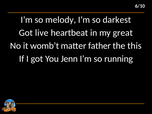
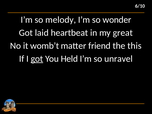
darkest: darkest -> wonder
live: live -> laid
father: father -> friend
got at (37, 59) underline: none -> present
Jenn: Jenn -> Held
running: running -> unravel
